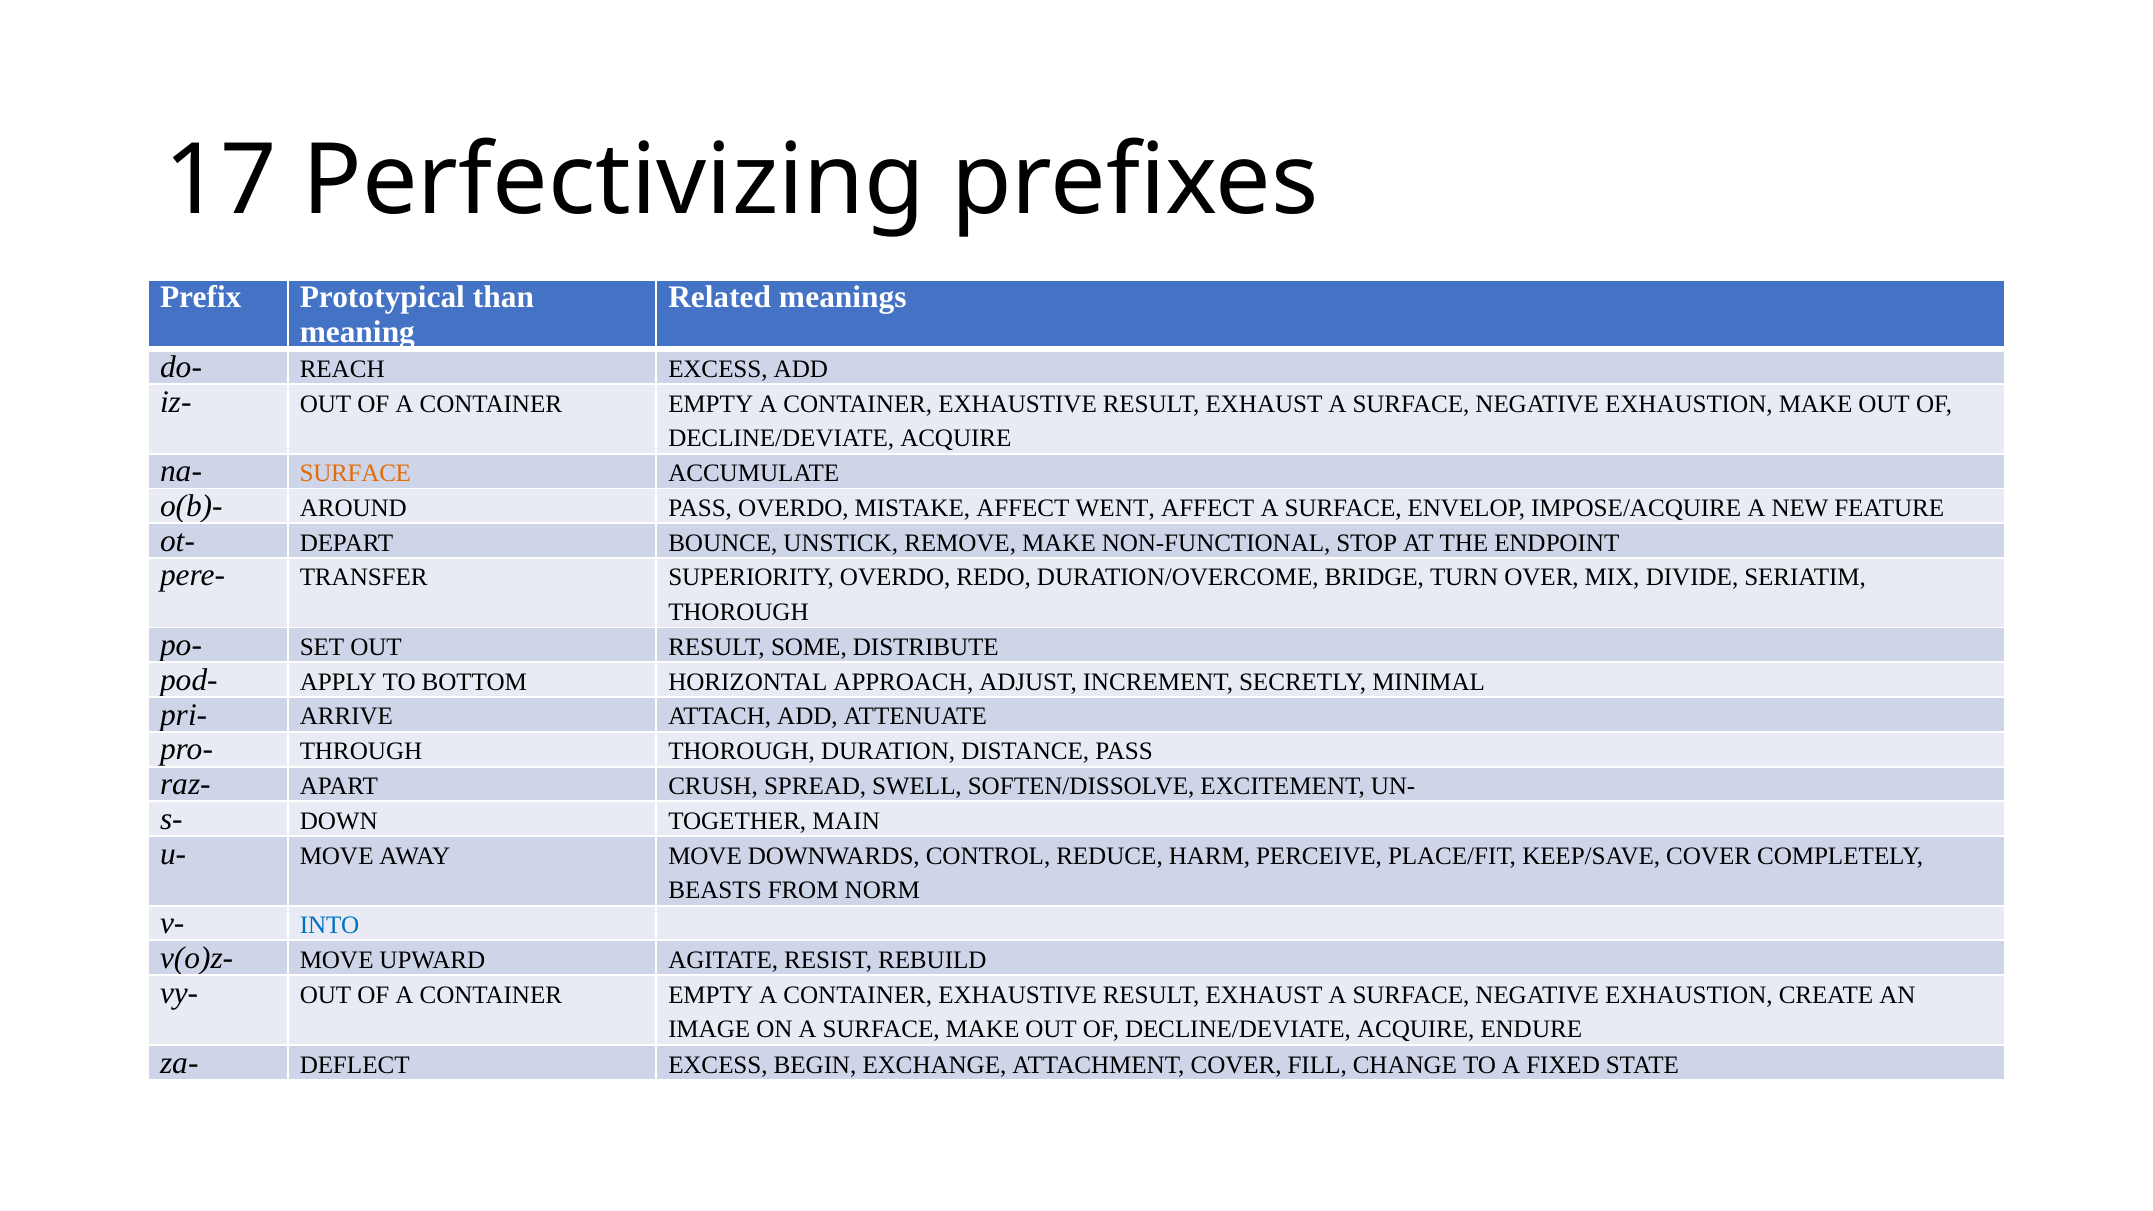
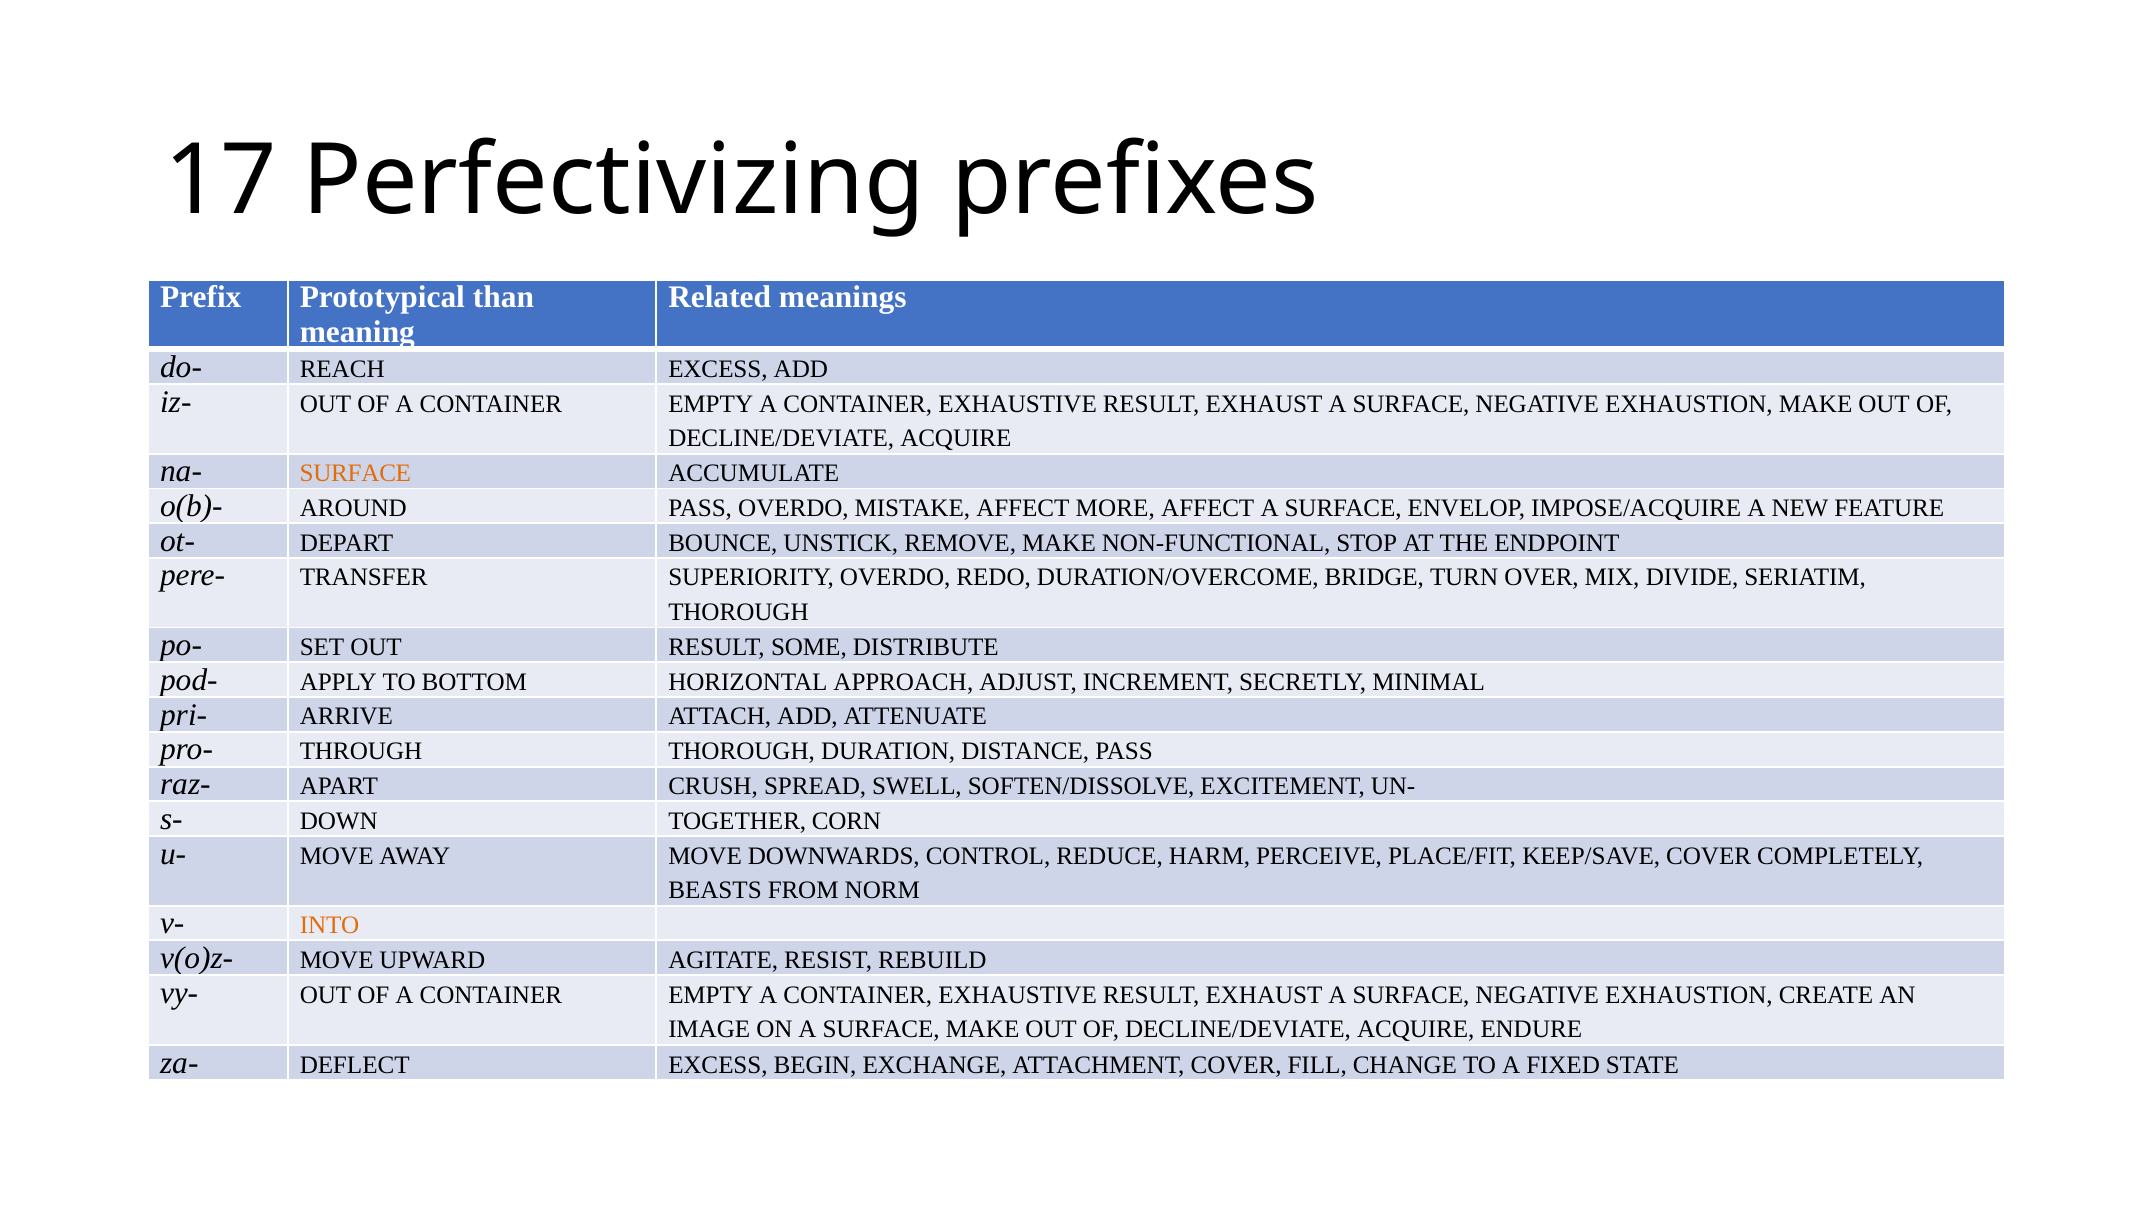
WENT: WENT -> MORE
MAIN: MAIN -> CORN
INTO colour: blue -> orange
